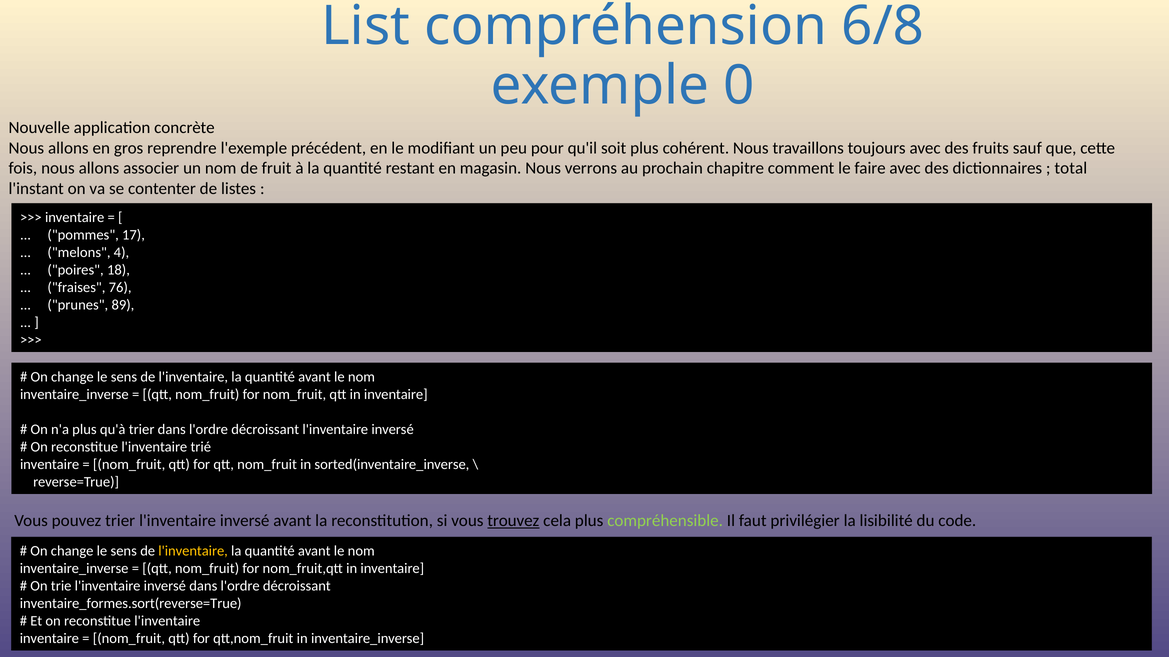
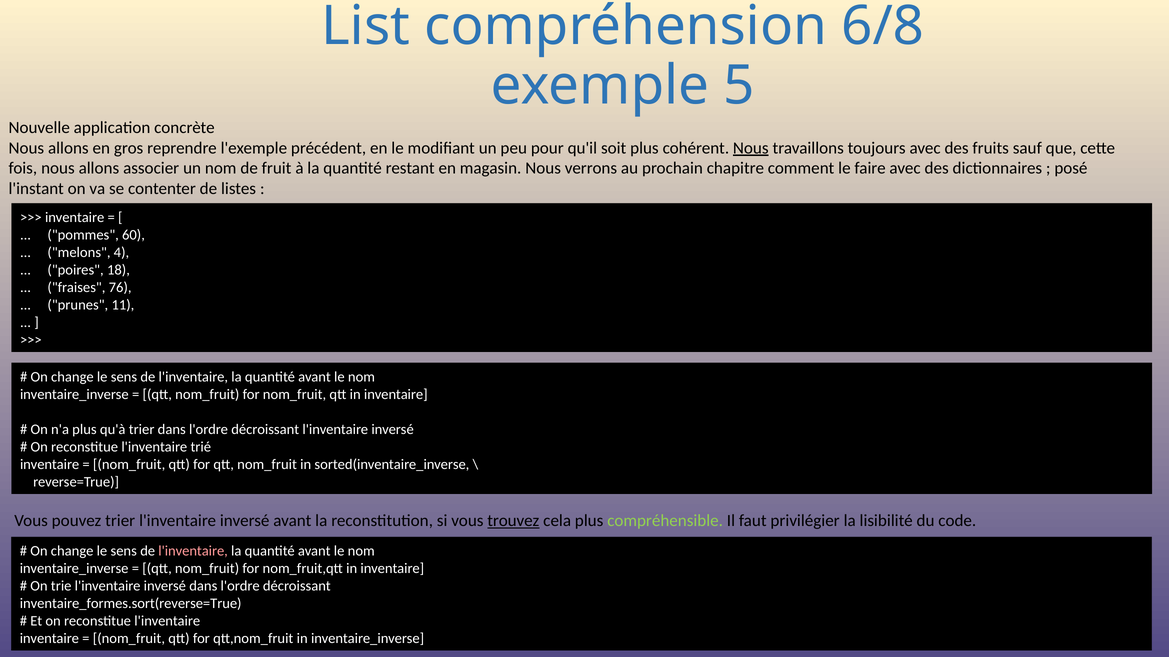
0: 0 -> 5
Nous at (751, 148) underline: none -> present
total: total -> posé
17: 17 -> 60
89: 89 -> 11
l'inventaire at (193, 551) colour: yellow -> pink
